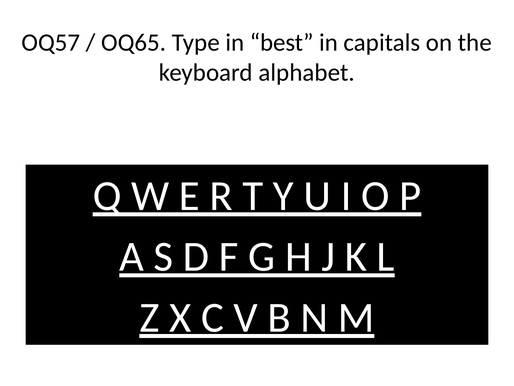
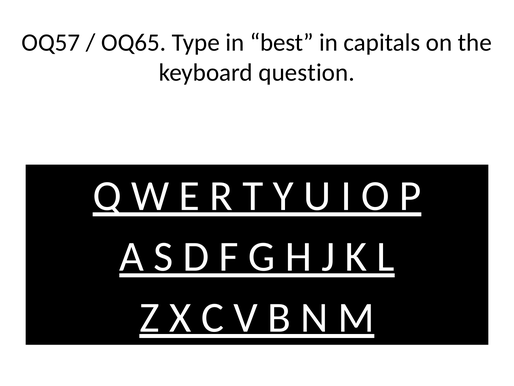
alphabet: alphabet -> question
